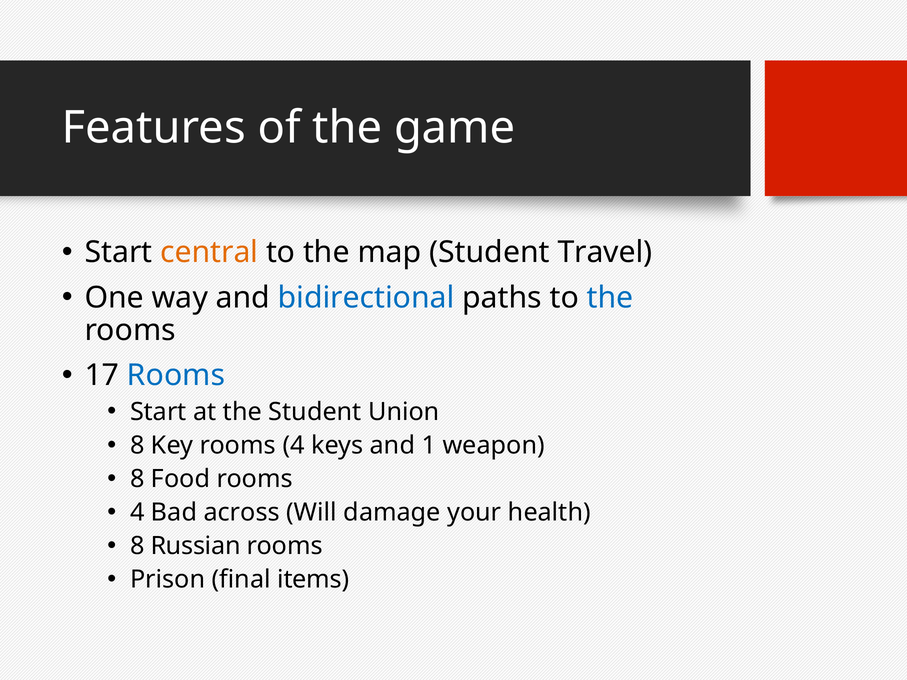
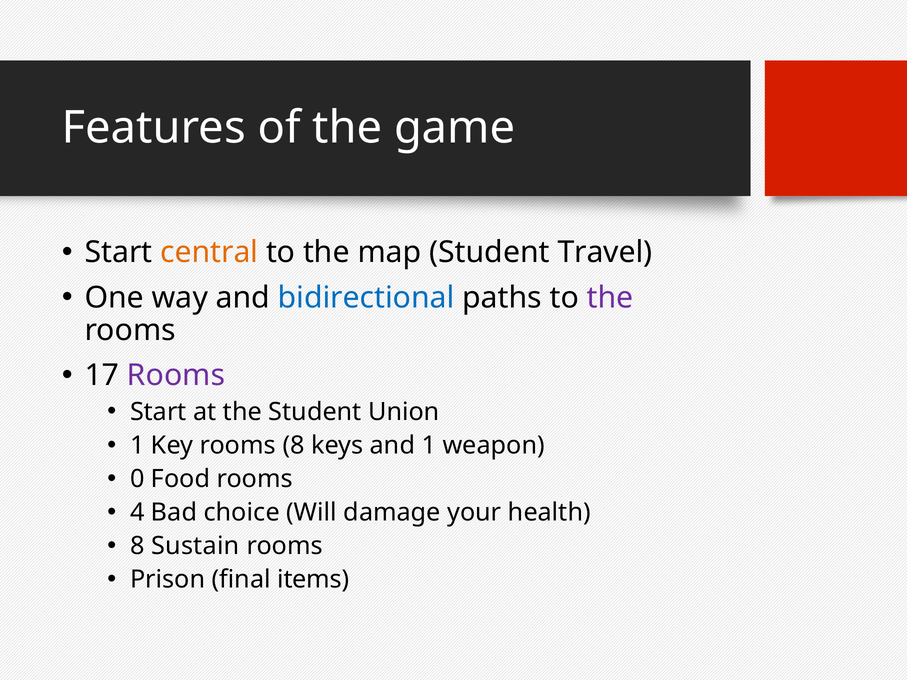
the at (610, 298) colour: blue -> purple
Rooms at (176, 376) colour: blue -> purple
8 at (137, 445): 8 -> 1
rooms 4: 4 -> 8
8 at (137, 479): 8 -> 0
across: across -> choice
Russian: Russian -> Sustain
